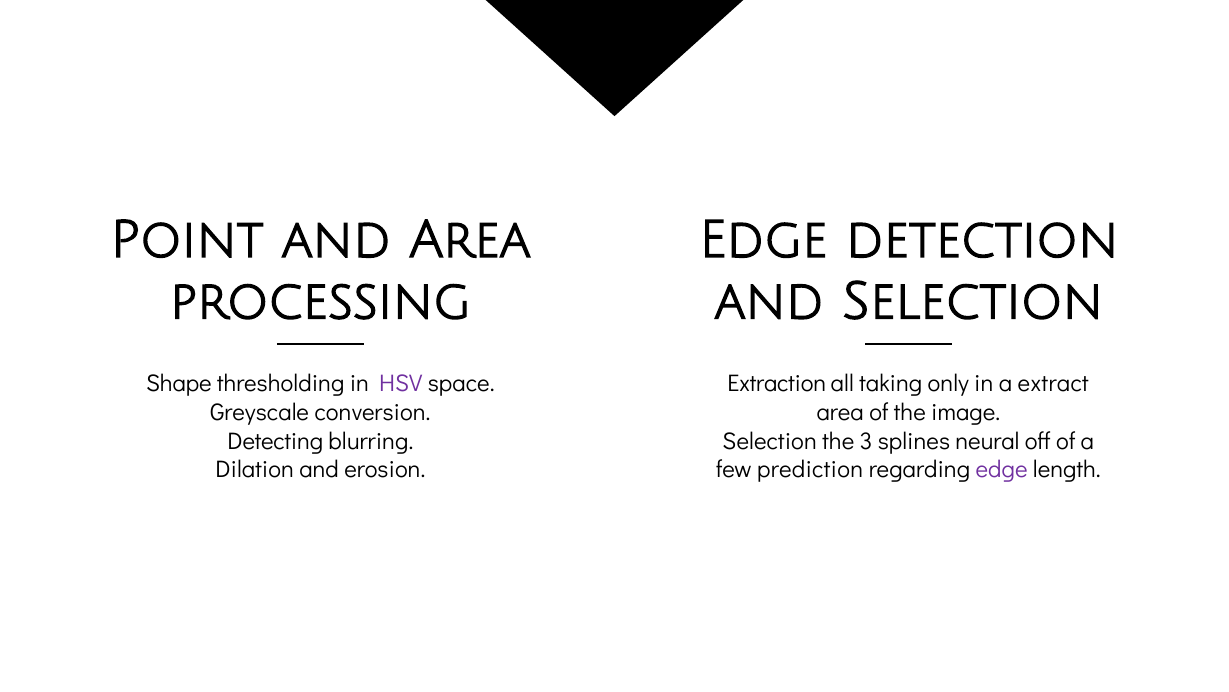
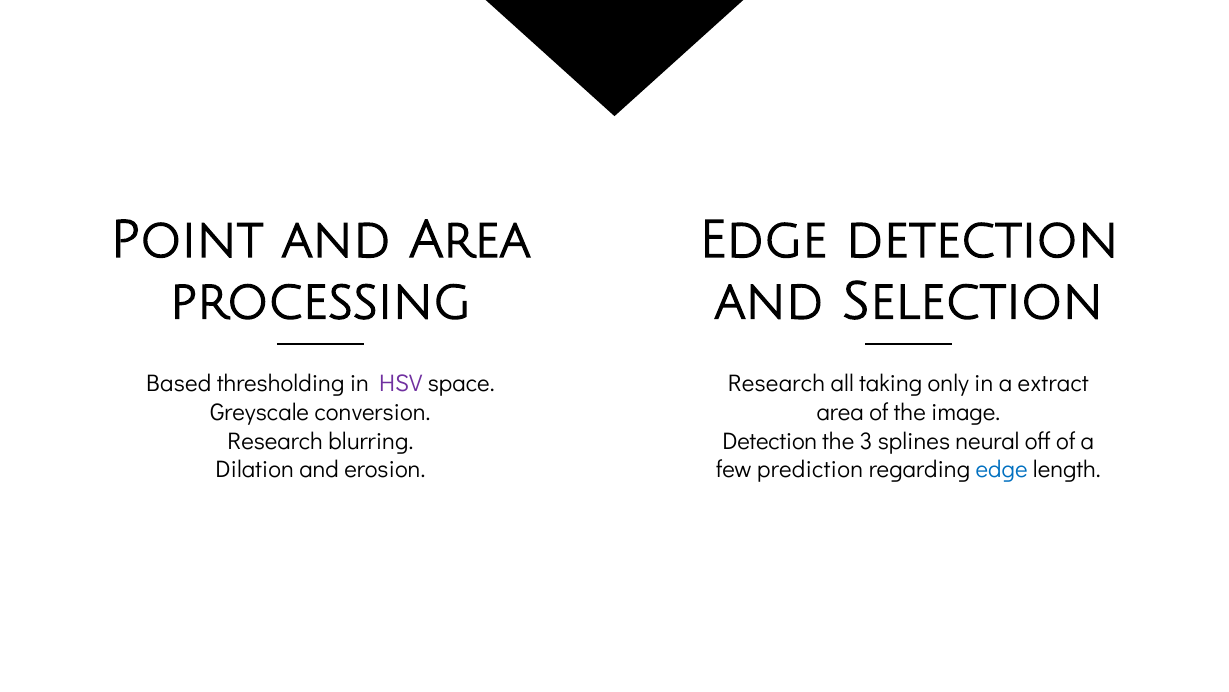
Shape: Shape -> Based
Extraction at (777, 383): Extraction -> Research
Detecting at (275, 441): Detecting -> Research
Selection at (770, 441): Selection -> Detection
edge at (1002, 469) colour: purple -> blue
